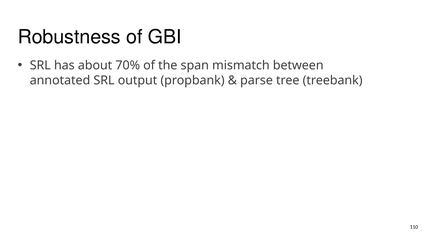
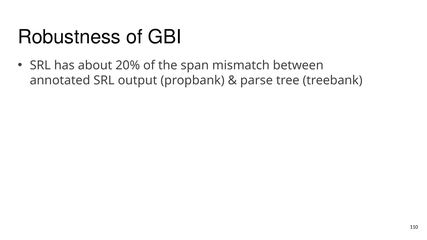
70%: 70% -> 20%
